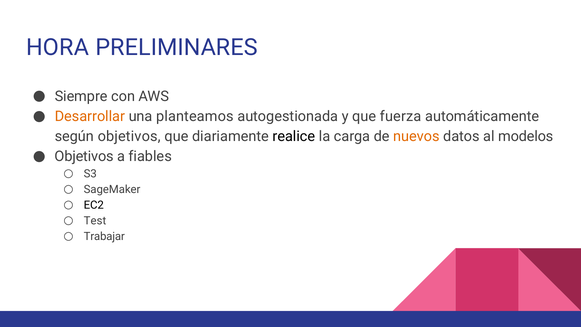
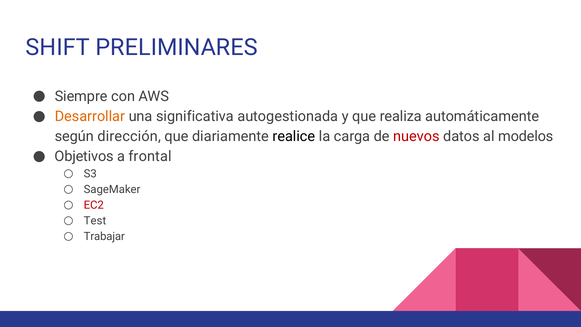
HORA: HORA -> SHIFT
planteamos: planteamos -> significativa
fuerza: fuerza -> realiza
según objetivos: objetivos -> dirección
nuevos colour: orange -> red
fiables: fiables -> frontal
EC2 colour: black -> red
